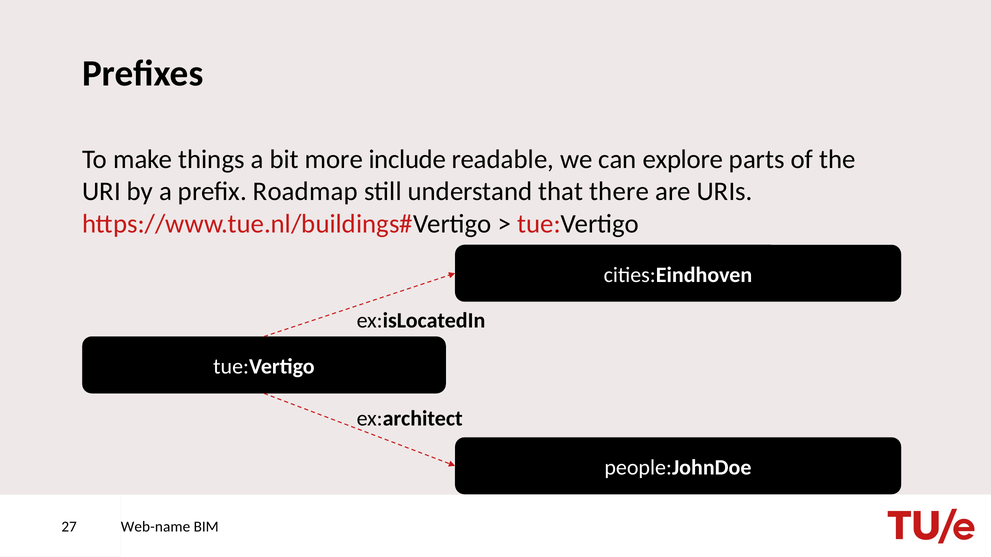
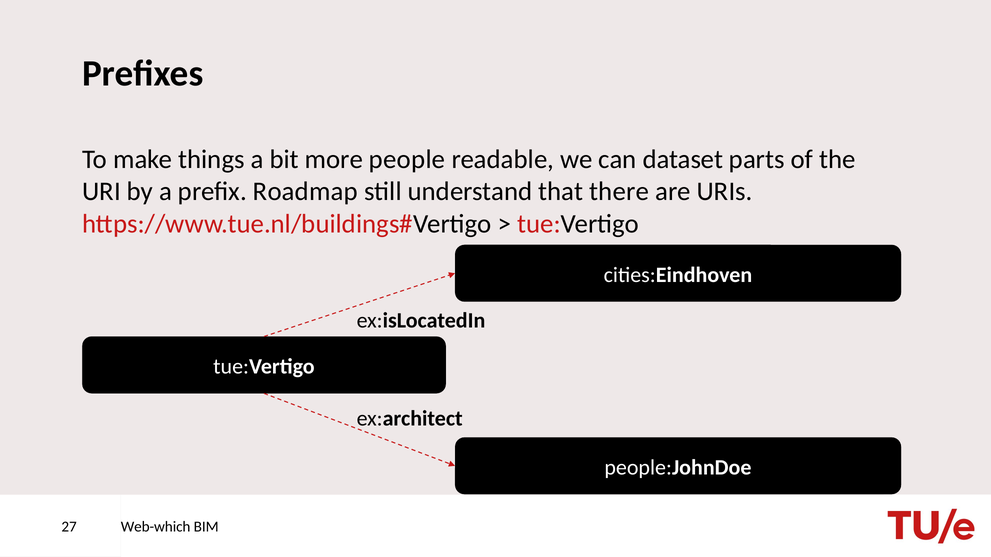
include: include -> people
explore: explore -> dataset
Web-name: Web-name -> Web-which
